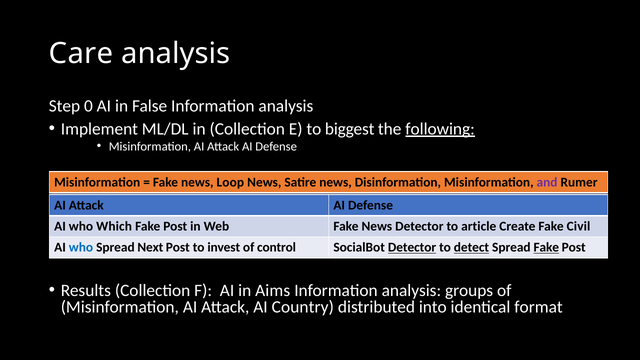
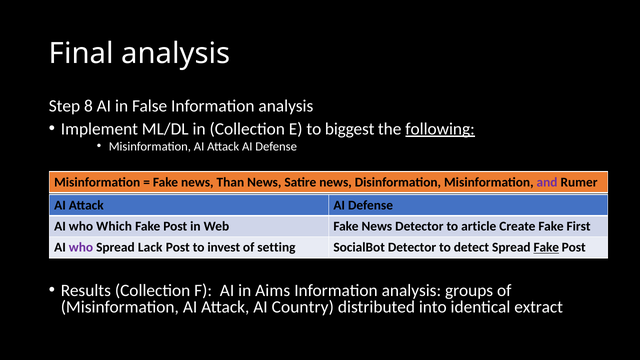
Care: Care -> Final
0: 0 -> 8
Loop: Loop -> Than
Civil: Civil -> First
who at (81, 248) colour: blue -> purple
Next: Next -> Lack
control: control -> setting
Detector at (412, 248) underline: present -> none
detect underline: present -> none
format: format -> extract
